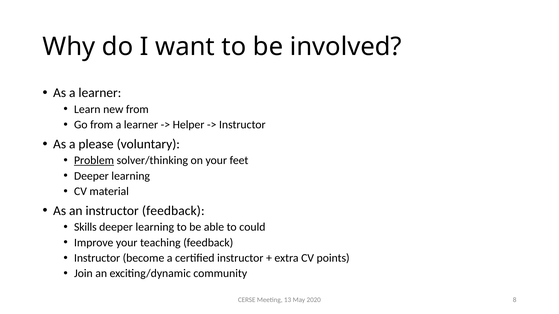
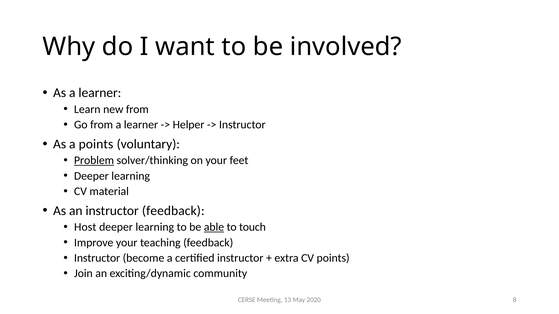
a please: please -> points
Skills: Skills -> Host
able underline: none -> present
could: could -> touch
